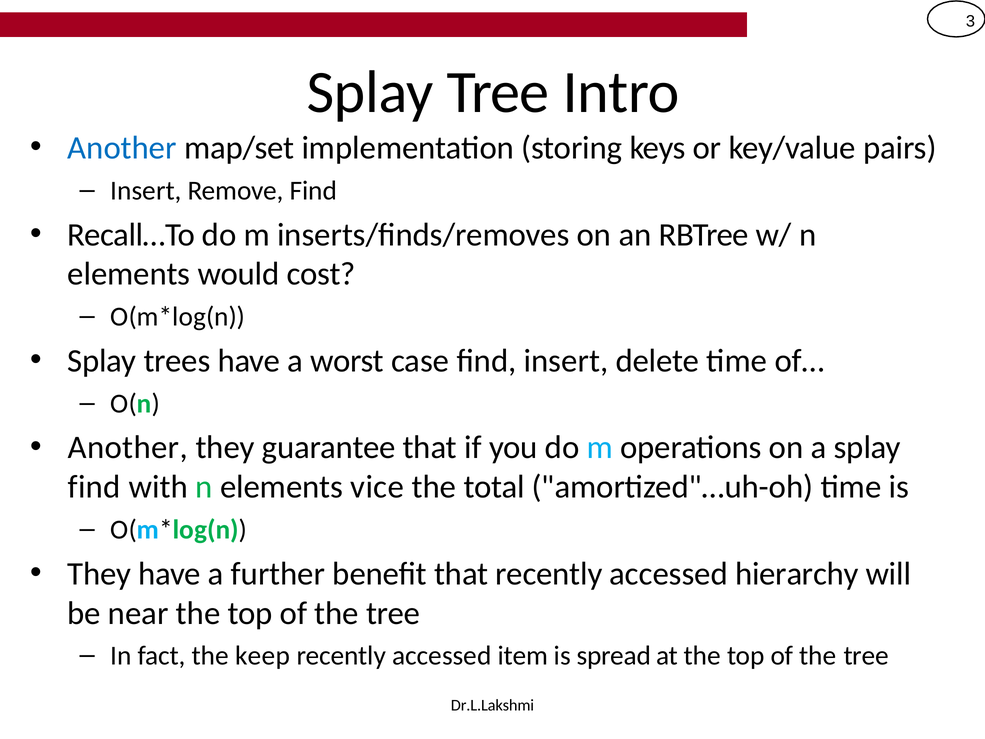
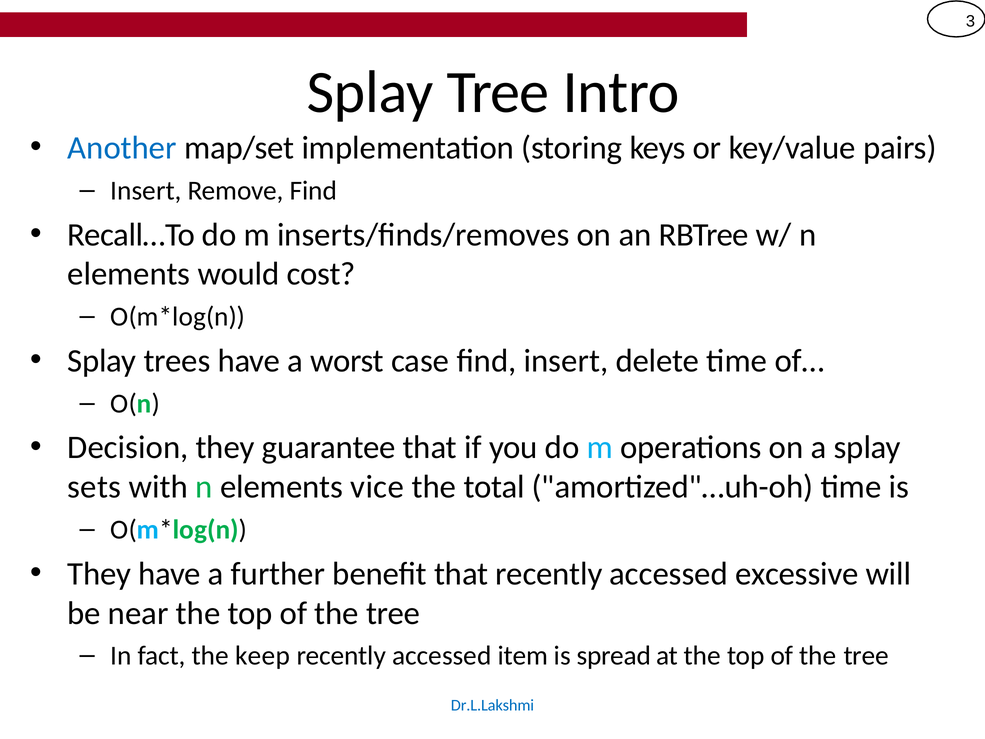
Another at (128, 447): Another -> Decision
find at (94, 487): find -> sets
hierarchy: hierarchy -> excessive
Dr.L.Lakshmi colour: black -> blue
